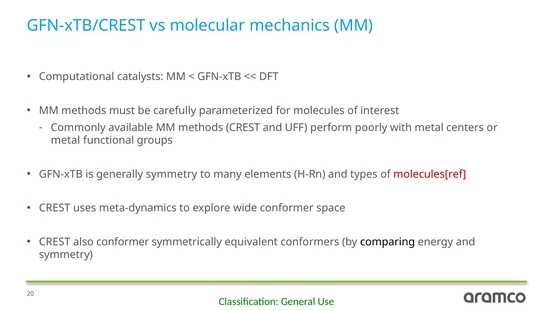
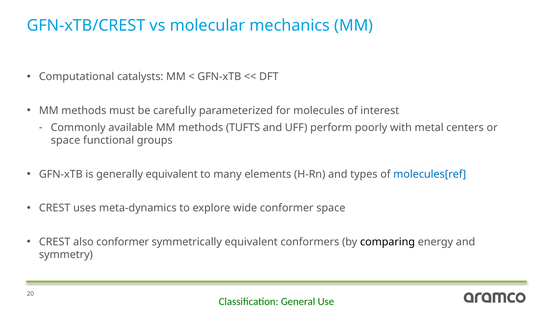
methods CREST: CREST -> TUFTS
metal at (66, 140): metal -> space
generally symmetry: symmetry -> equivalent
molecules[ref colour: red -> blue
